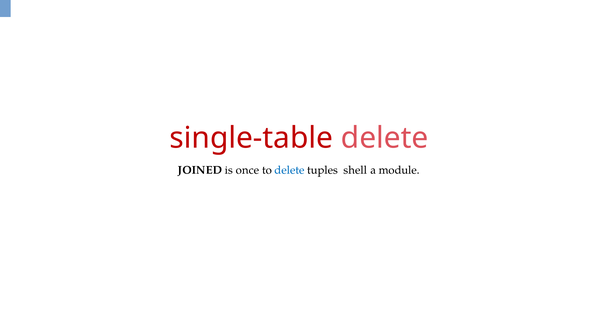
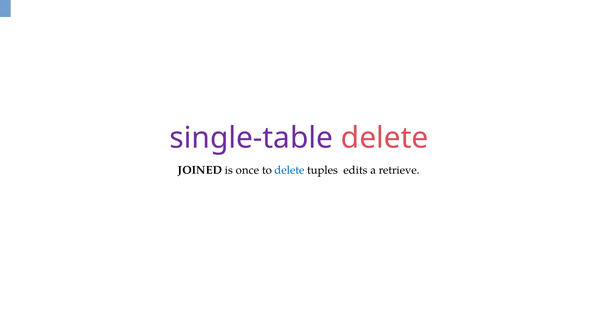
single-table colour: red -> purple
shell: shell -> edits
module: module -> retrieve
